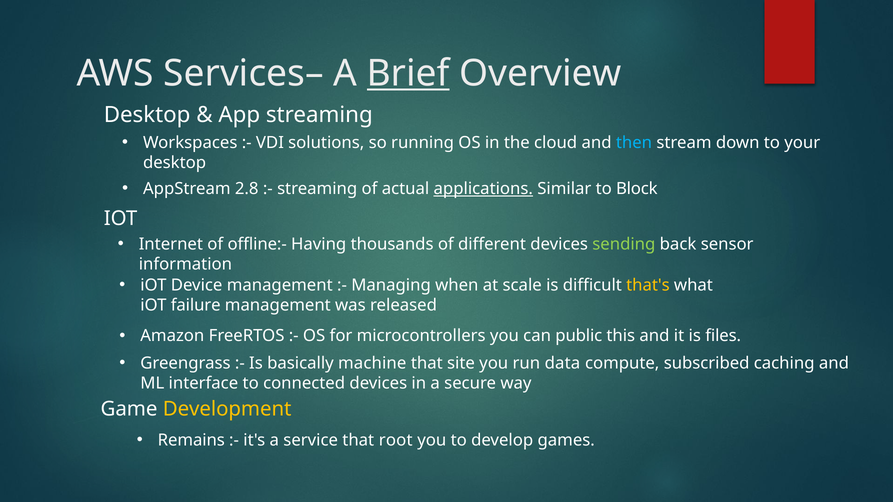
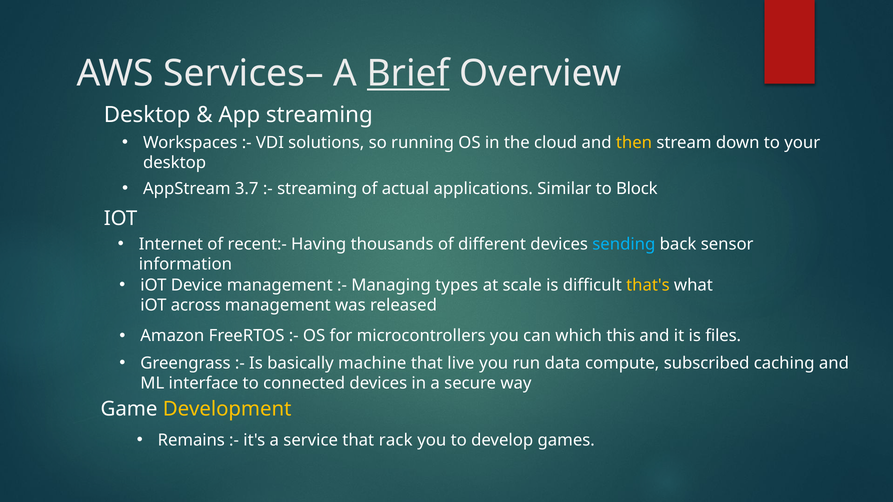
then colour: light blue -> yellow
2.8: 2.8 -> 3.7
applications underline: present -> none
offline:-: offline:- -> recent:-
sending colour: light green -> light blue
when: when -> types
failure: failure -> across
public: public -> which
site: site -> live
root: root -> rack
